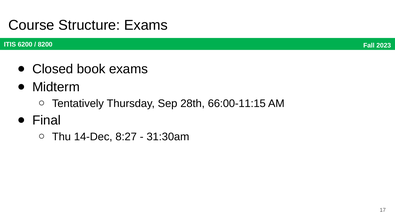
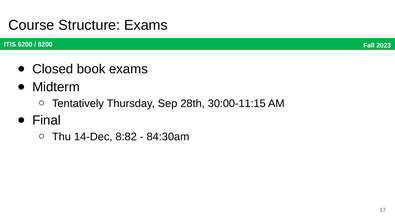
66:00-11:15: 66:00-11:15 -> 30:00-11:15
8:27: 8:27 -> 8:82
31:30am: 31:30am -> 84:30am
